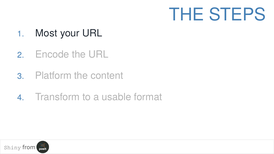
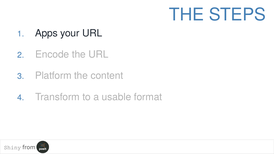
Most: Most -> Apps
